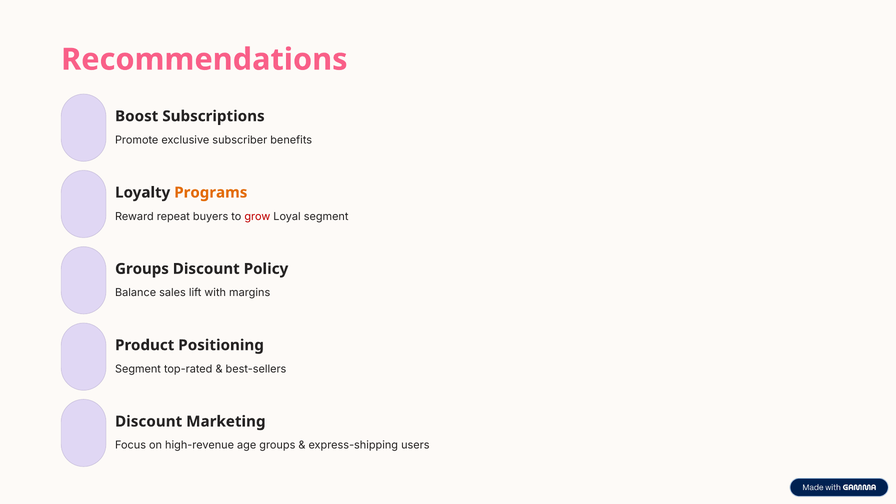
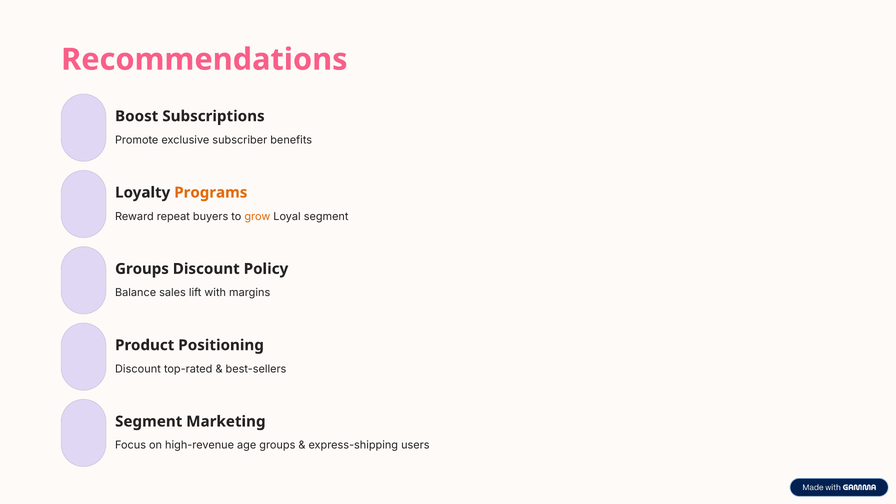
grow colour: red -> orange
Segment at (138, 369): Segment -> Discount
Discount at (149, 422): Discount -> Segment
